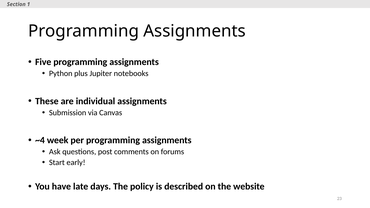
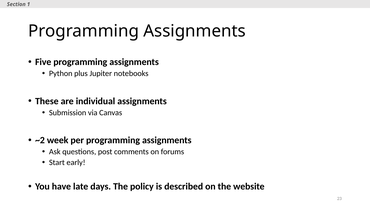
~4: ~4 -> ~2
